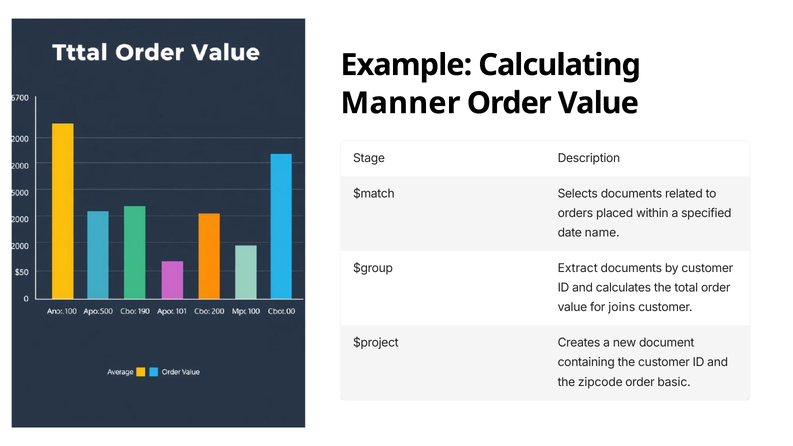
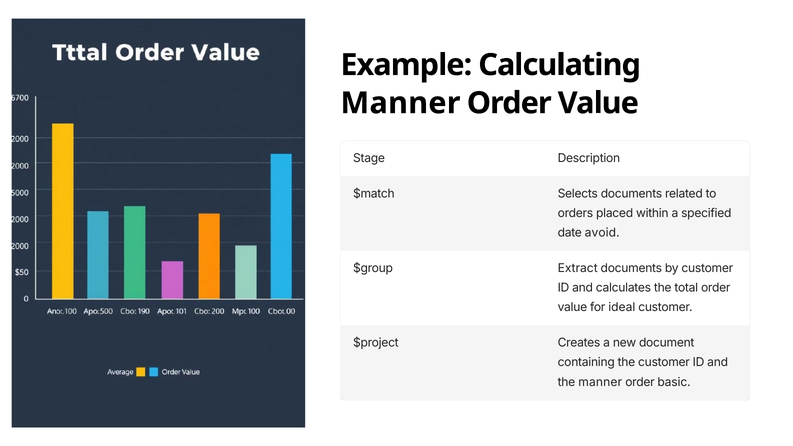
name: name -> avoid
joins: joins -> ideal
the zipcode: zipcode -> manner
